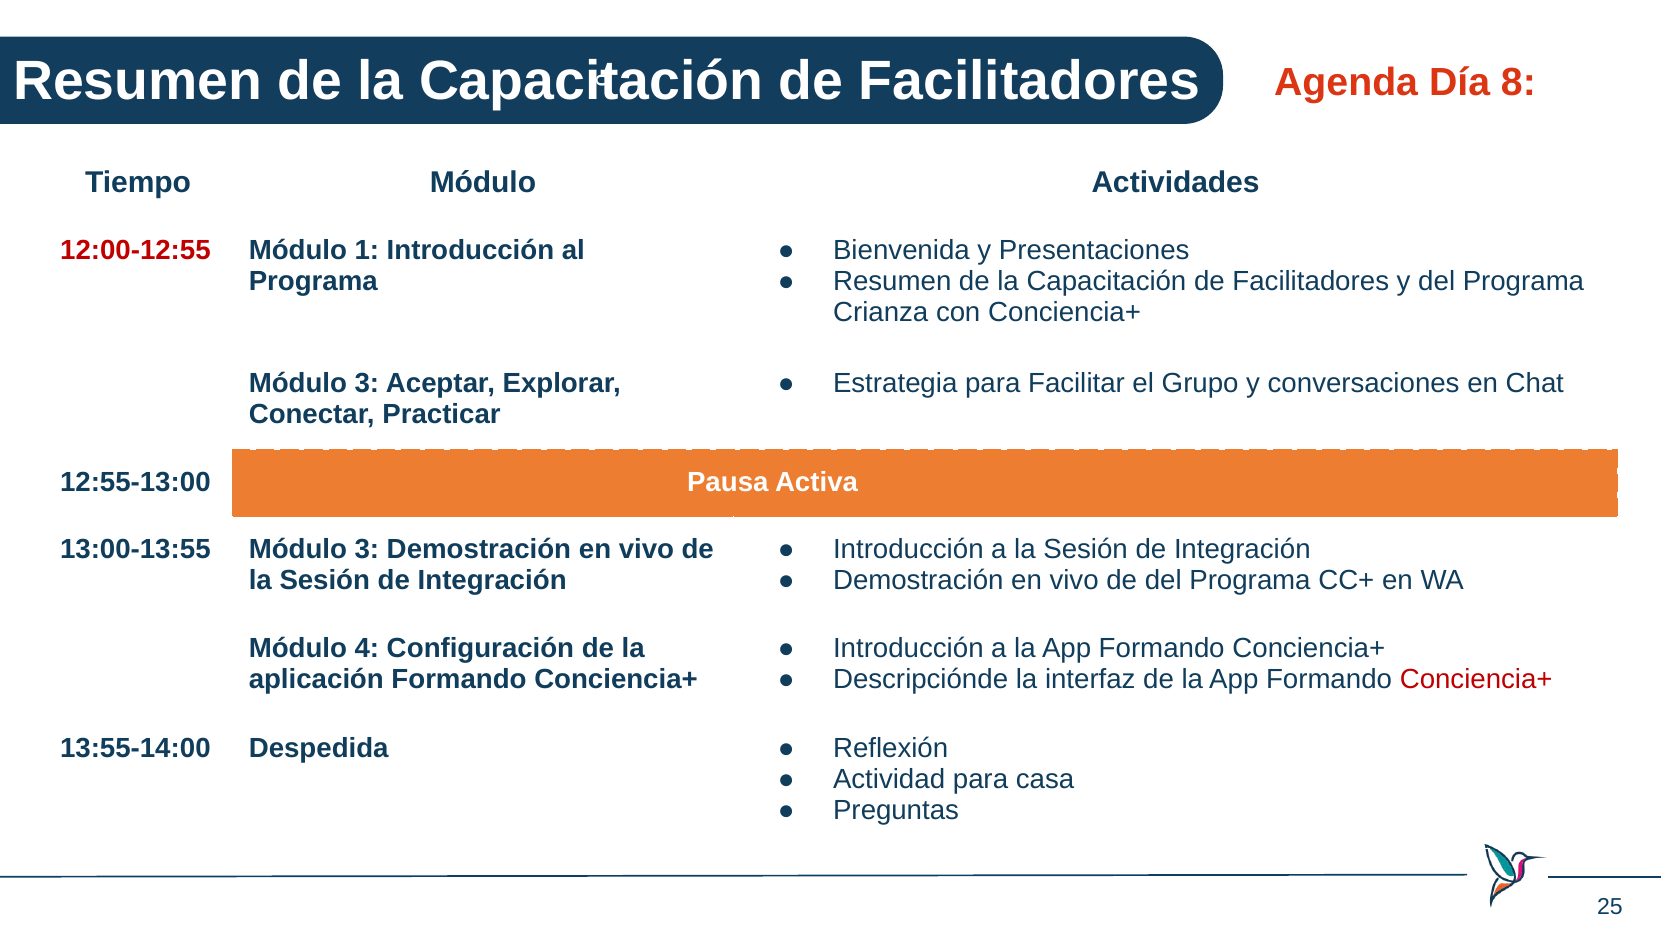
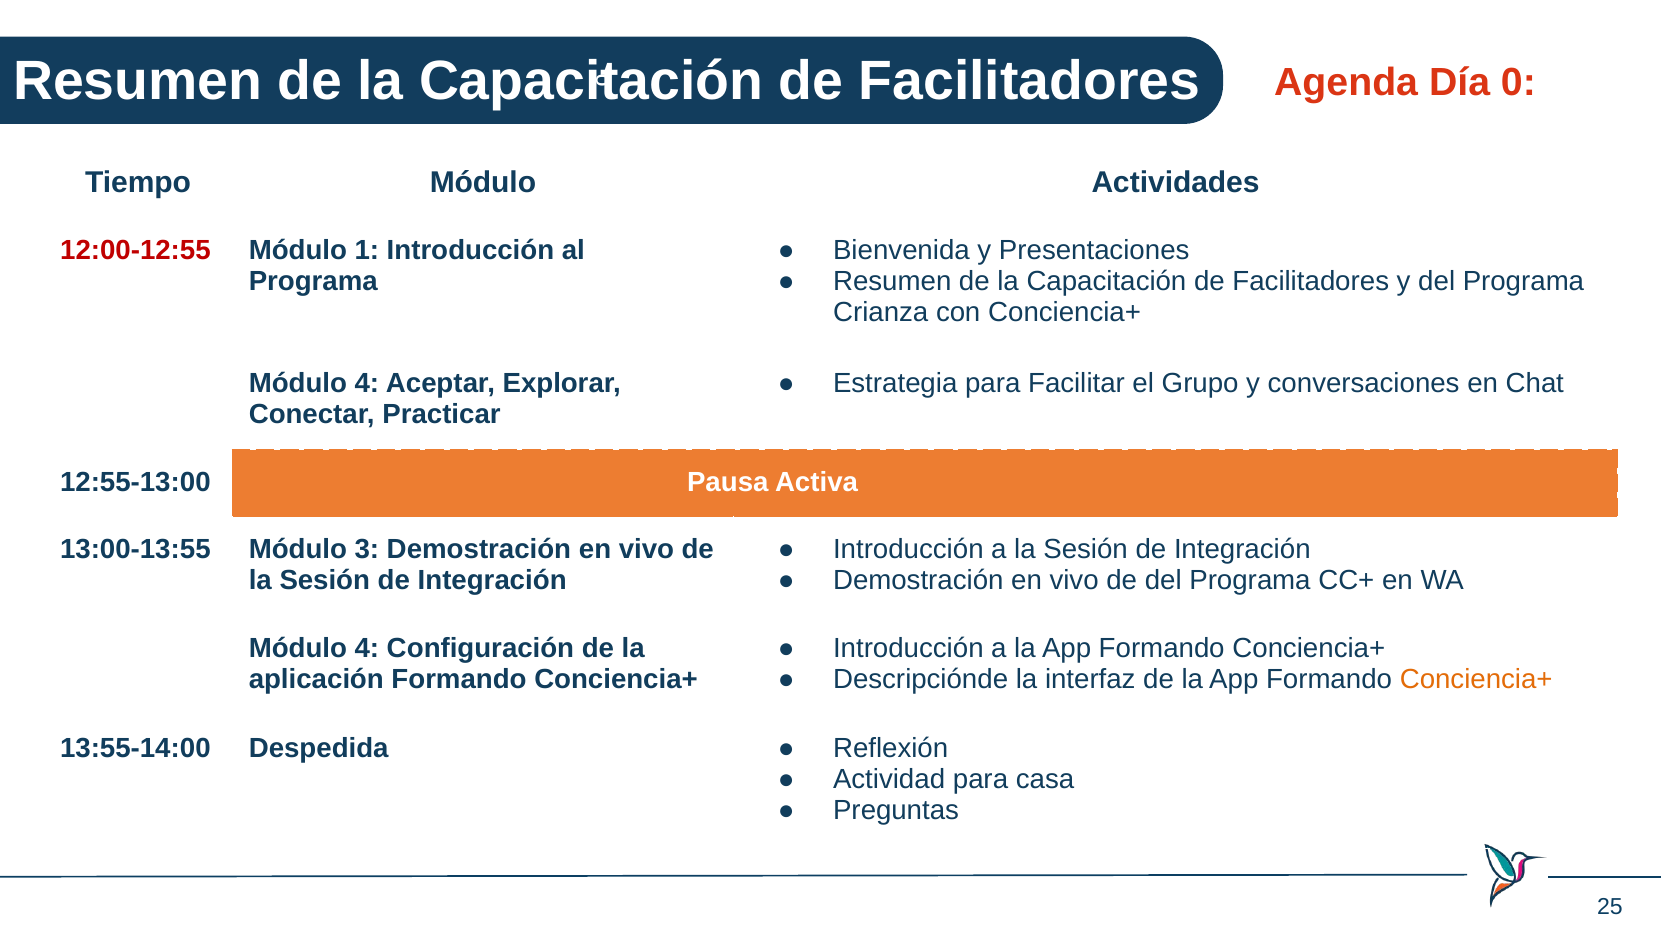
8: 8 -> 0
3 at (367, 383): 3 -> 4
Conciencia+ at (1476, 680) colour: red -> orange
